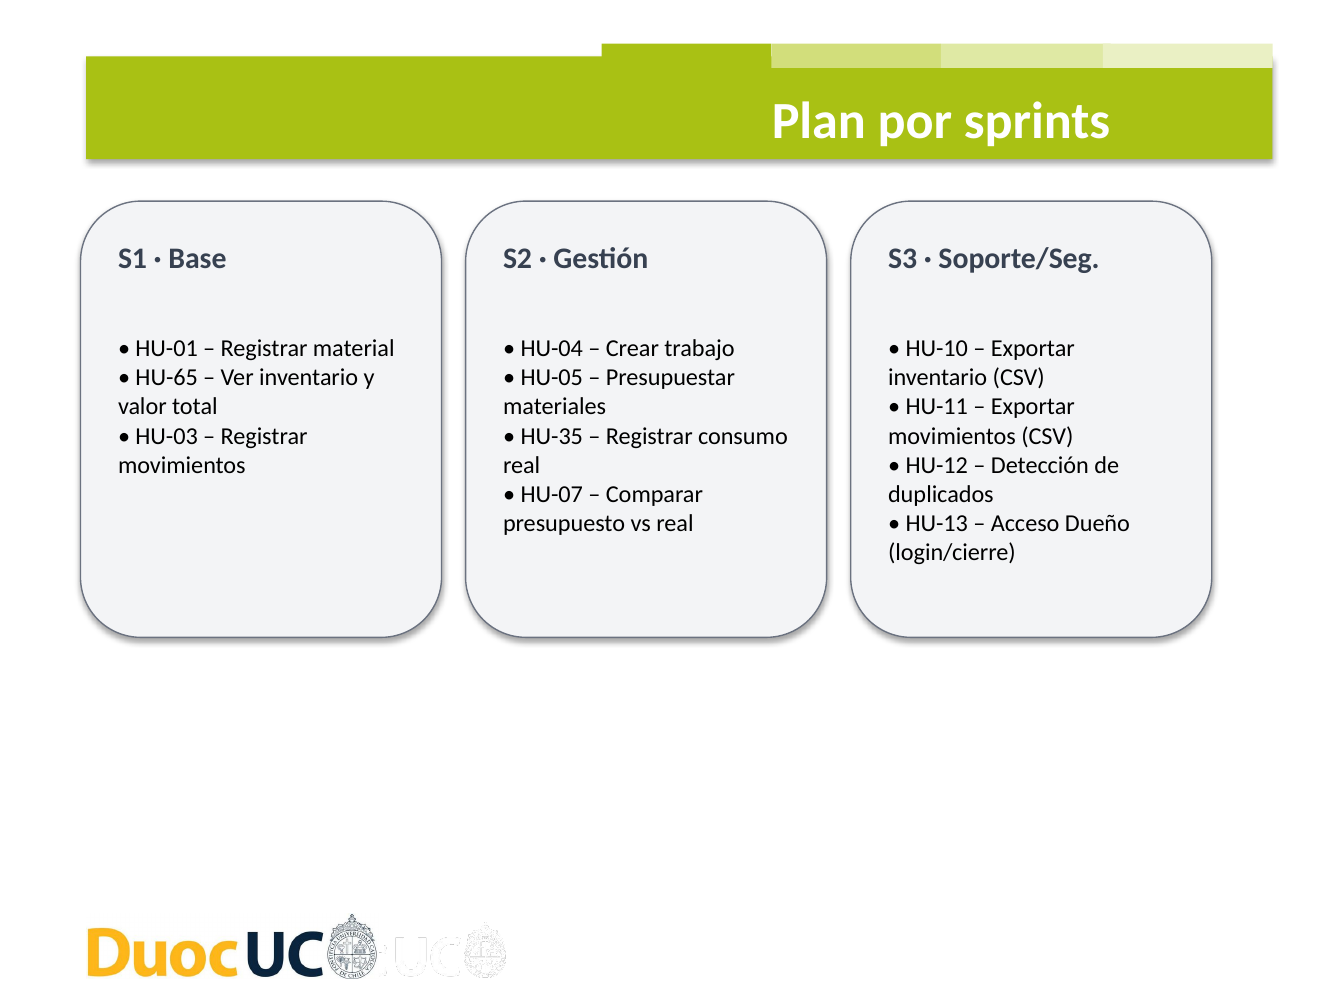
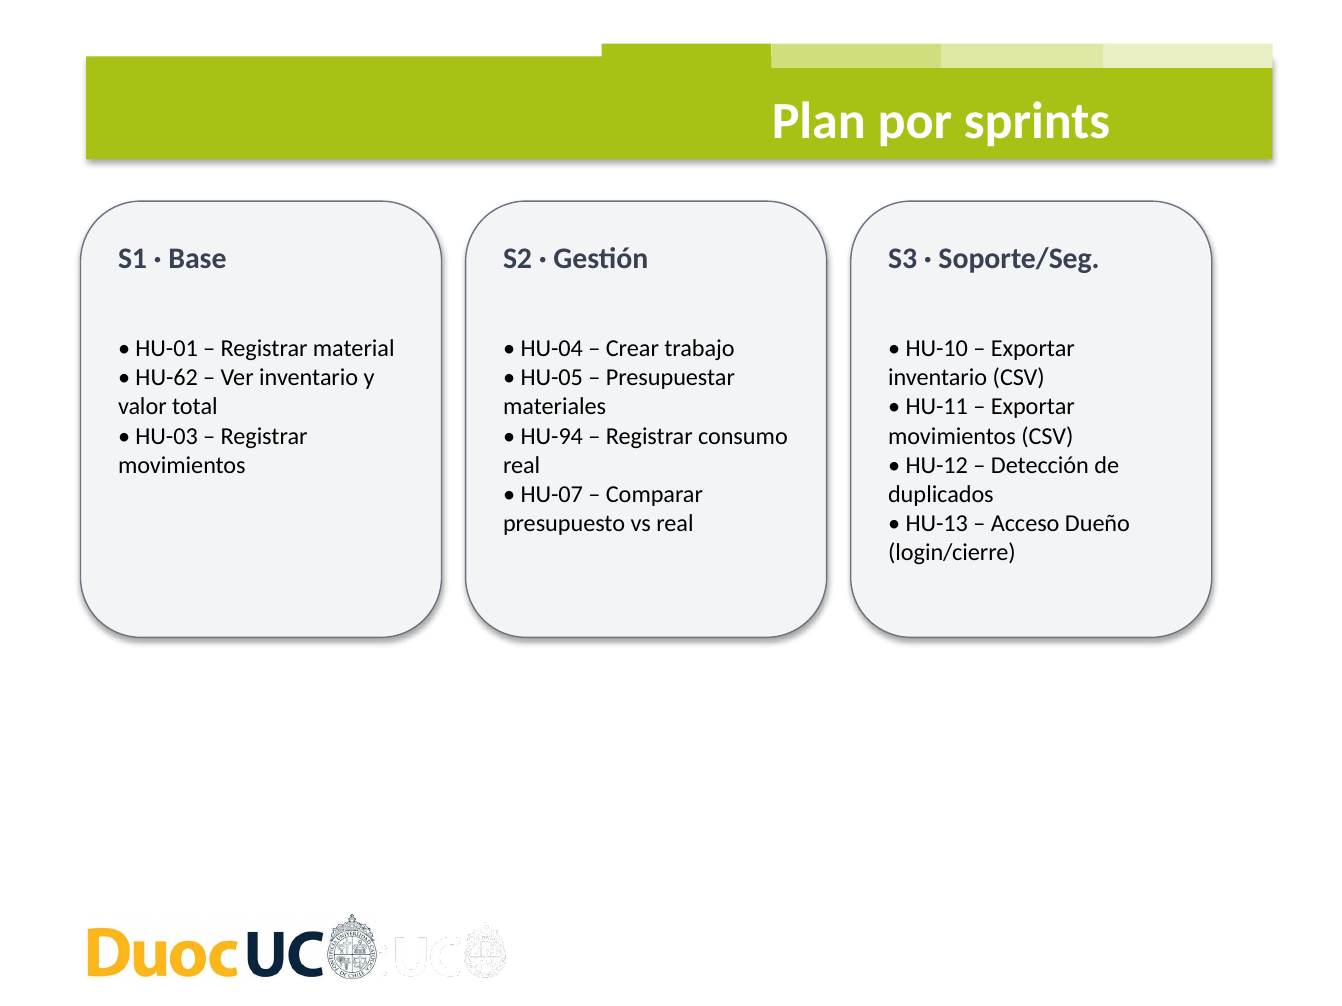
HU-65: HU-65 -> HU-62
HU-35: HU-35 -> HU-94
